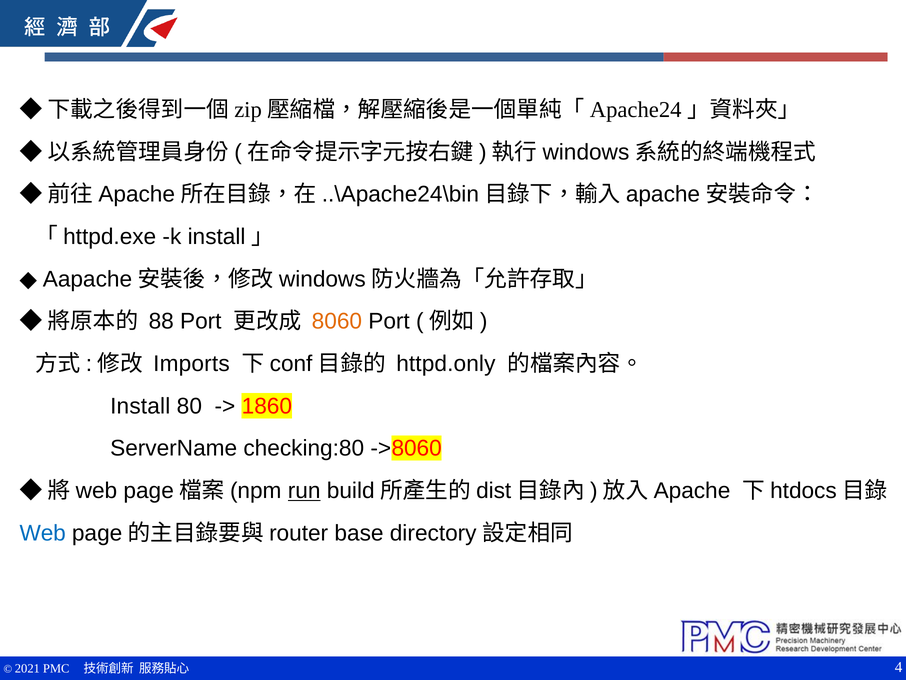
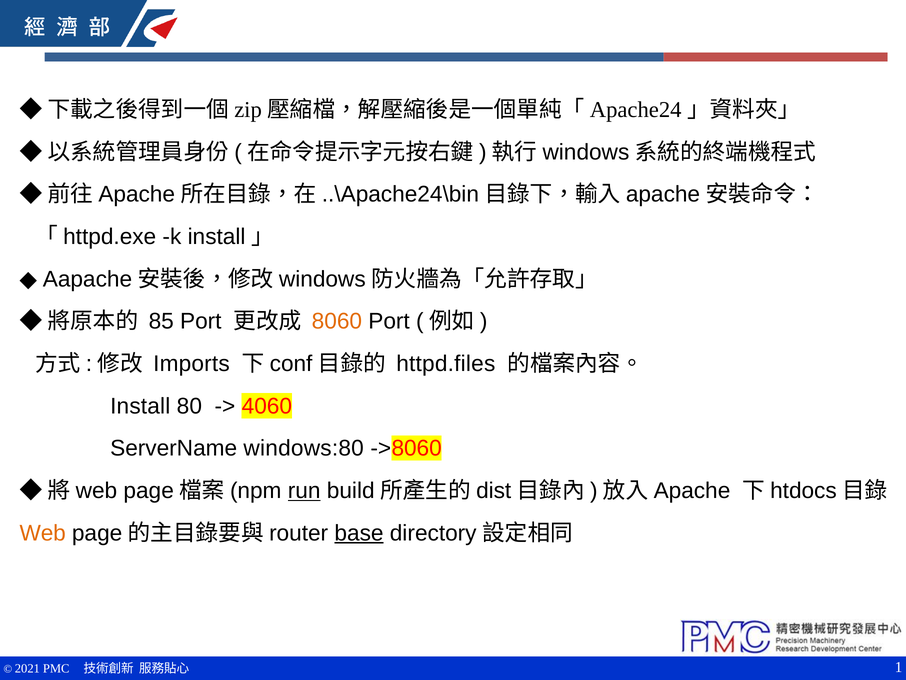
88: 88 -> 85
httpd.only: httpd.only -> httpd.files
1860: 1860 -> 4060
checking:80: checking:80 -> windows:80
Web colour: blue -> orange
base underline: none -> present
4: 4 -> 1
